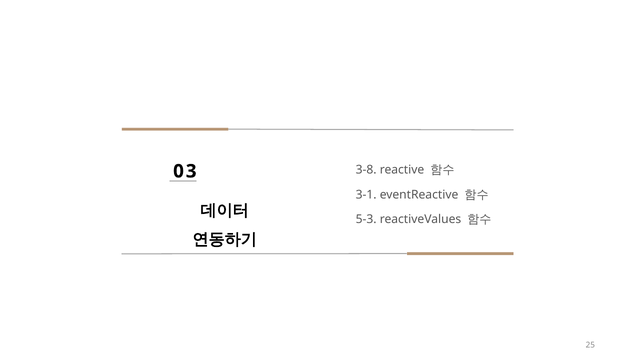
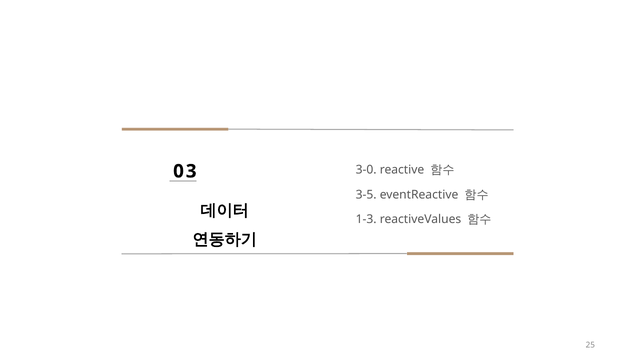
3-8: 3-8 -> 3-0
3-1: 3-1 -> 3-5
5-3: 5-3 -> 1-3
